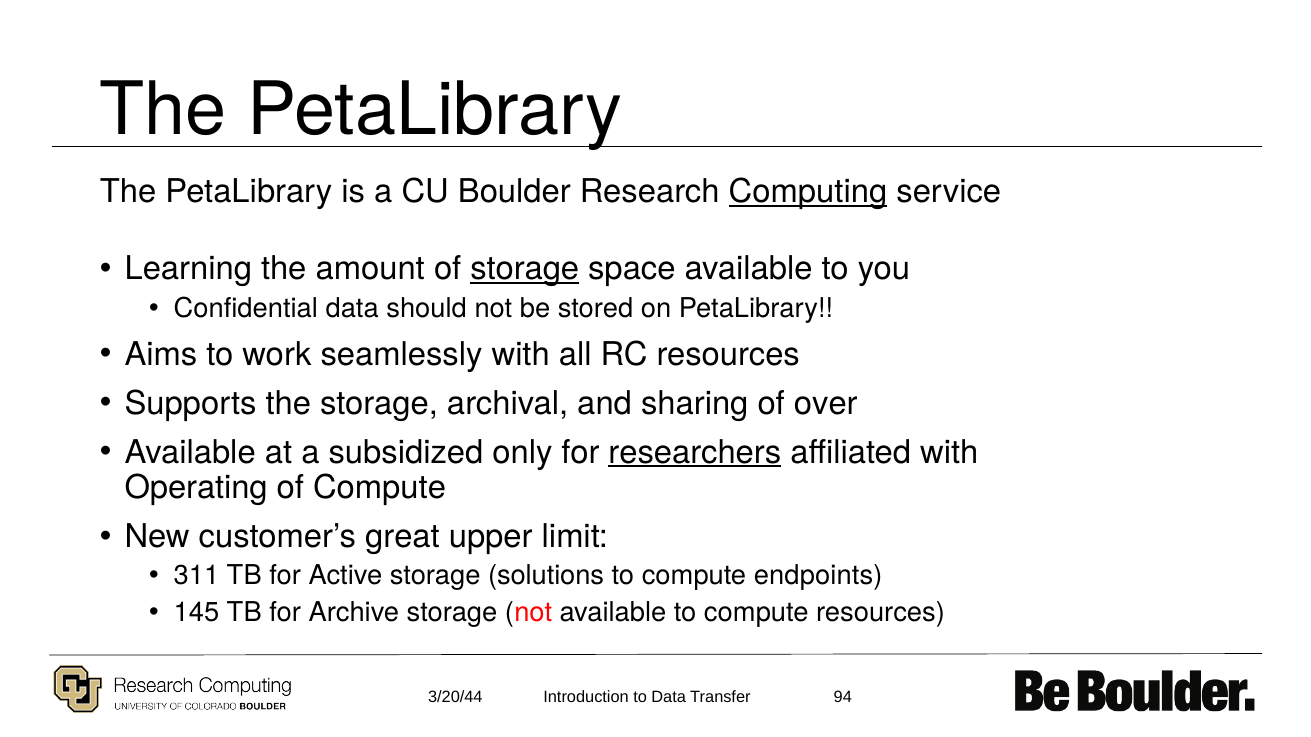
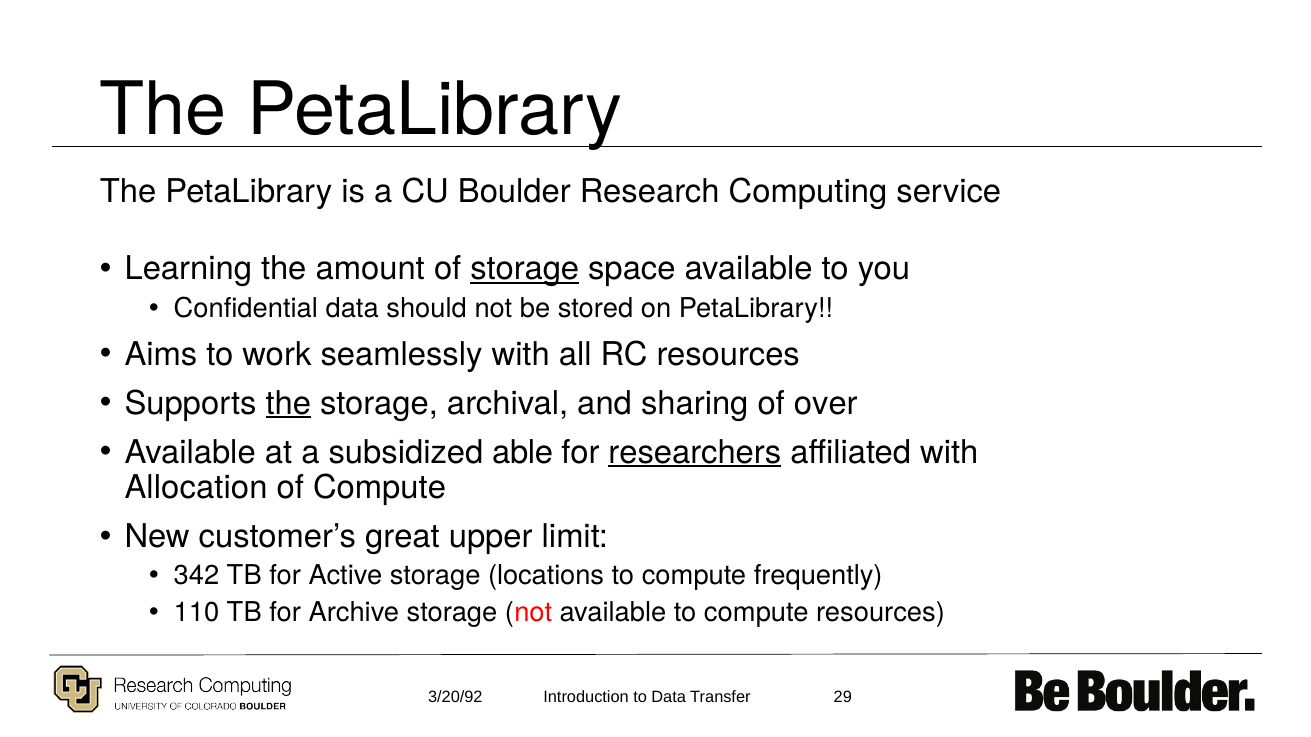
Computing underline: present -> none
the at (288, 403) underline: none -> present
only: only -> able
Operating: Operating -> Allocation
311: 311 -> 342
solutions: solutions -> locations
endpoints: endpoints -> frequently
145: 145 -> 110
3/20/44: 3/20/44 -> 3/20/92
94: 94 -> 29
